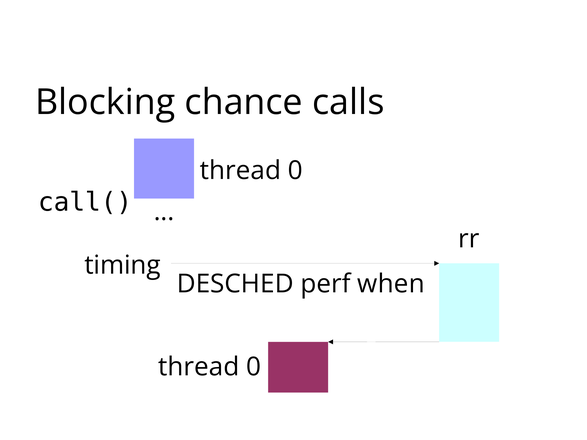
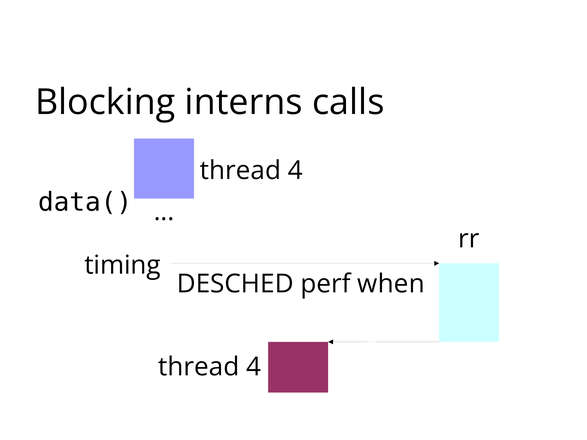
chance: chance -> interns
0 at (295, 170): 0 -> 4
call(: call( -> data(
0 at (254, 367): 0 -> 4
